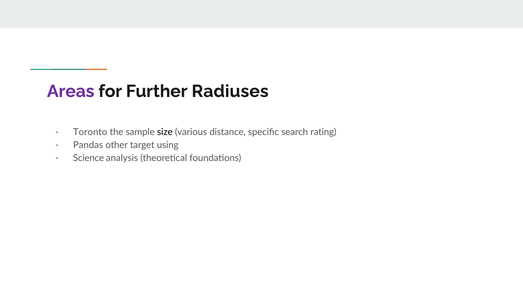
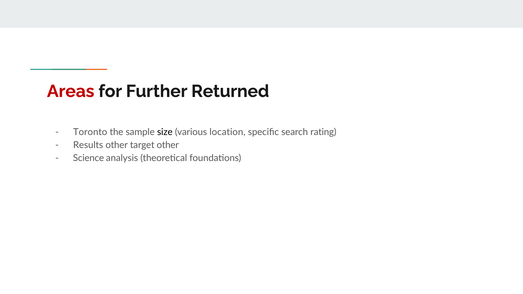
Areas colour: purple -> red
Radiuses: Radiuses -> Returned
distance: distance -> location
Pandas: Pandas -> Results
target using: using -> other
